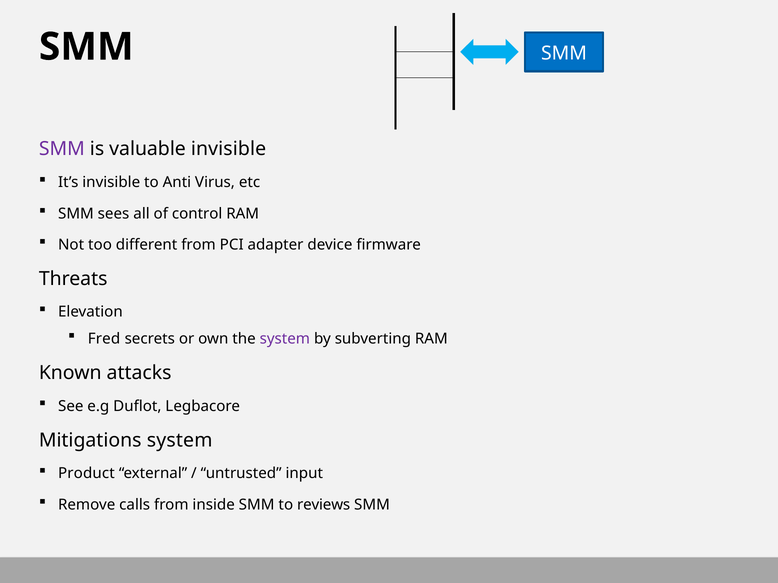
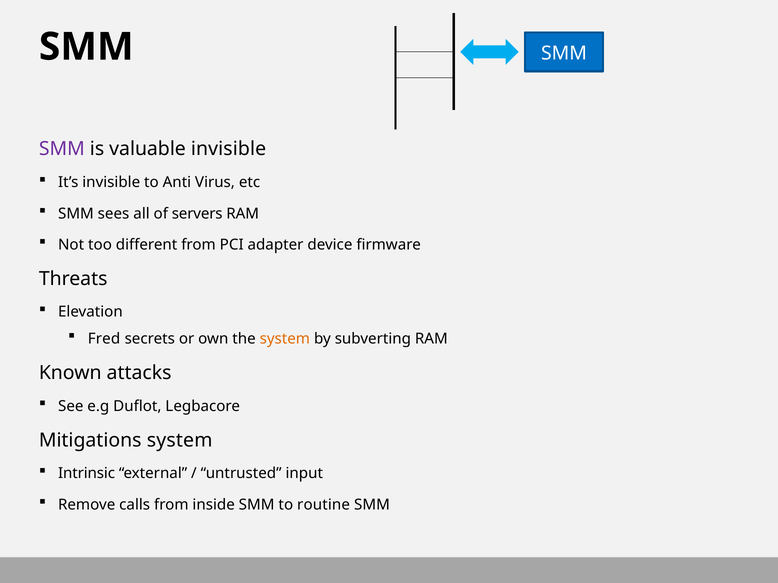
control: control -> servers
system at (285, 339) colour: purple -> orange
Product: Product -> Intrinsic
reviews: reviews -> routine
